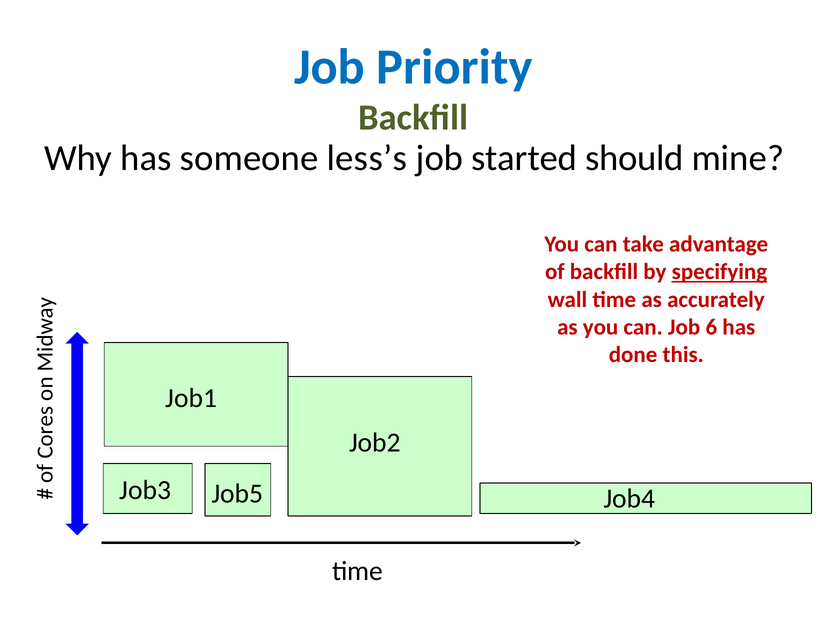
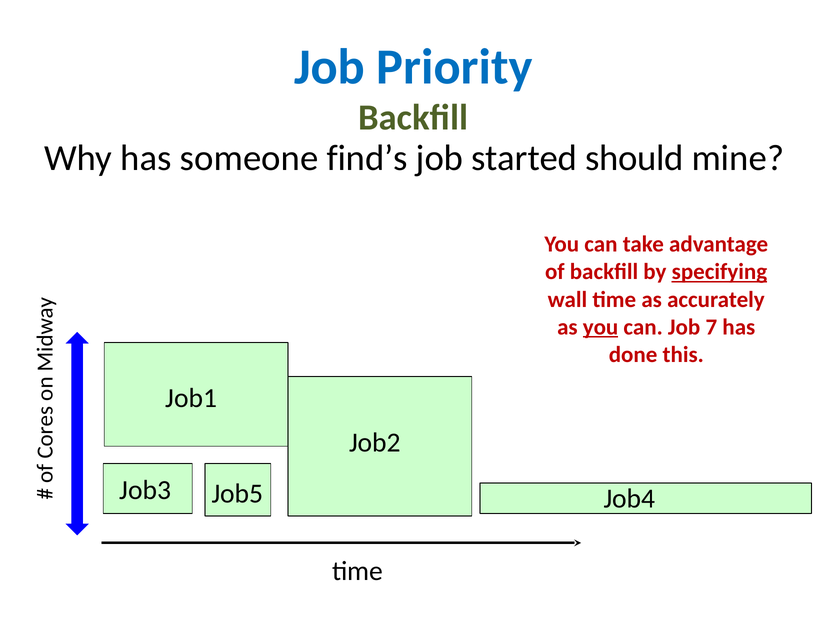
less’s: less’s -> find’s
you at (601, 327) underline: none -> present
6: 6 -> 7
